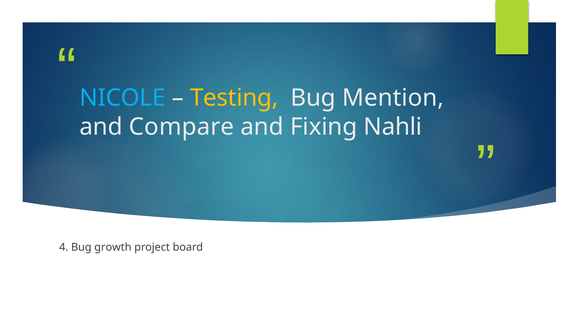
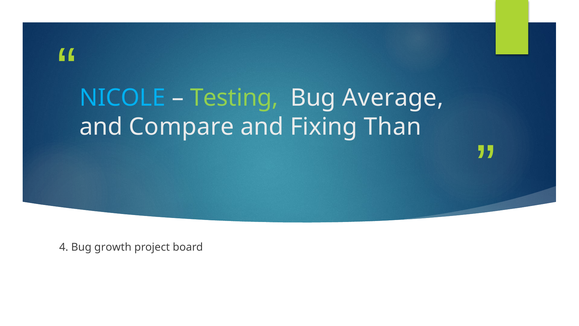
Testing colour: yellow -> light green
Mention: Mention -> Average
Nahli: Nahli -> Than
